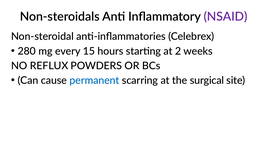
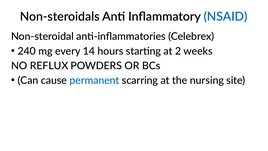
NSAID colour: purple -> blue
280: 280 -> 240
15: 15 -> 14
surgical: surgical -> nursing
